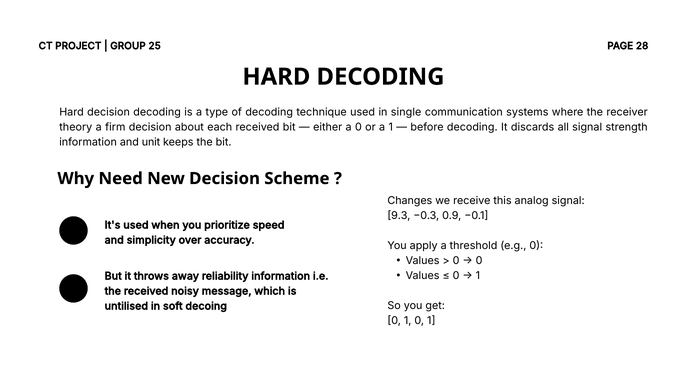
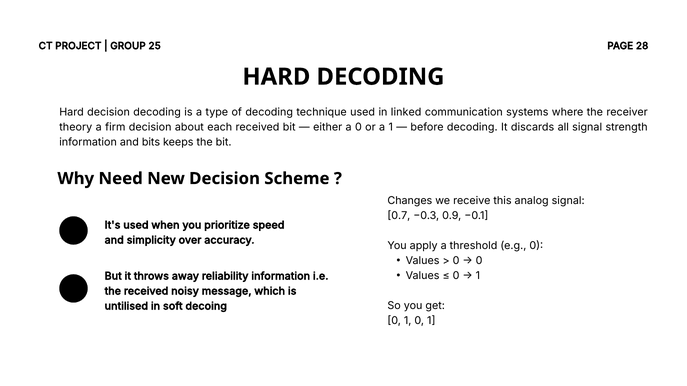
single: single -> linked
unit: unit -> bits
9.3: 9.3 -> 0.7
